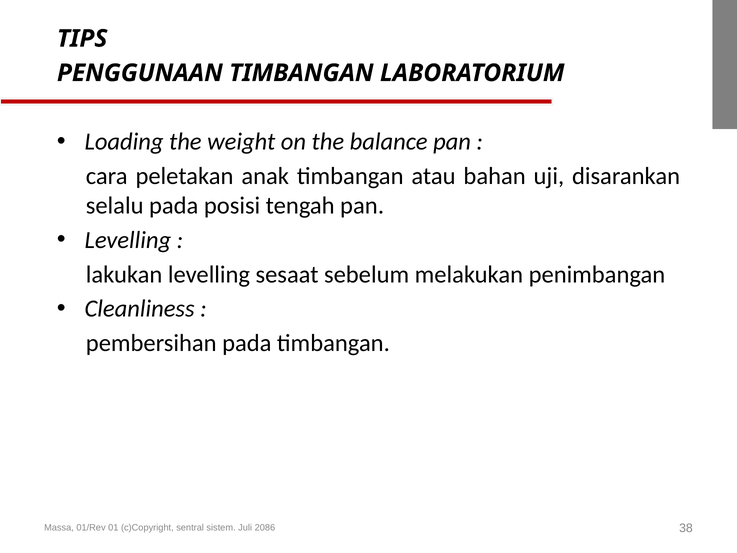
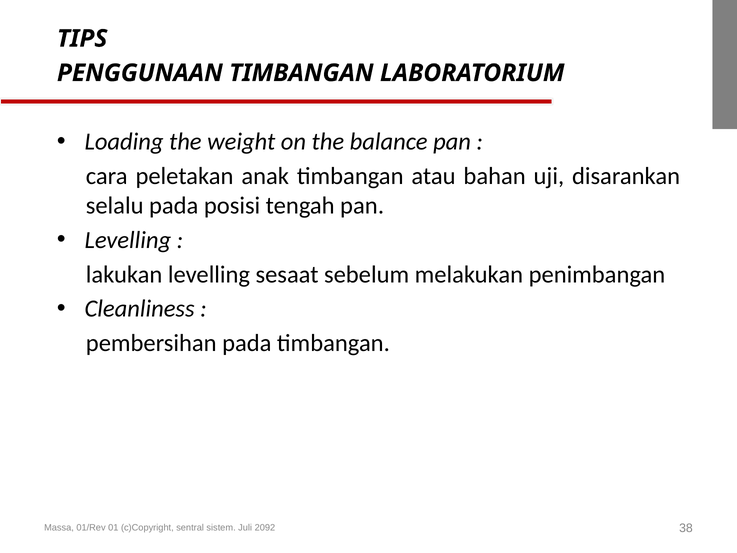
2086: 2086 -> 2092
